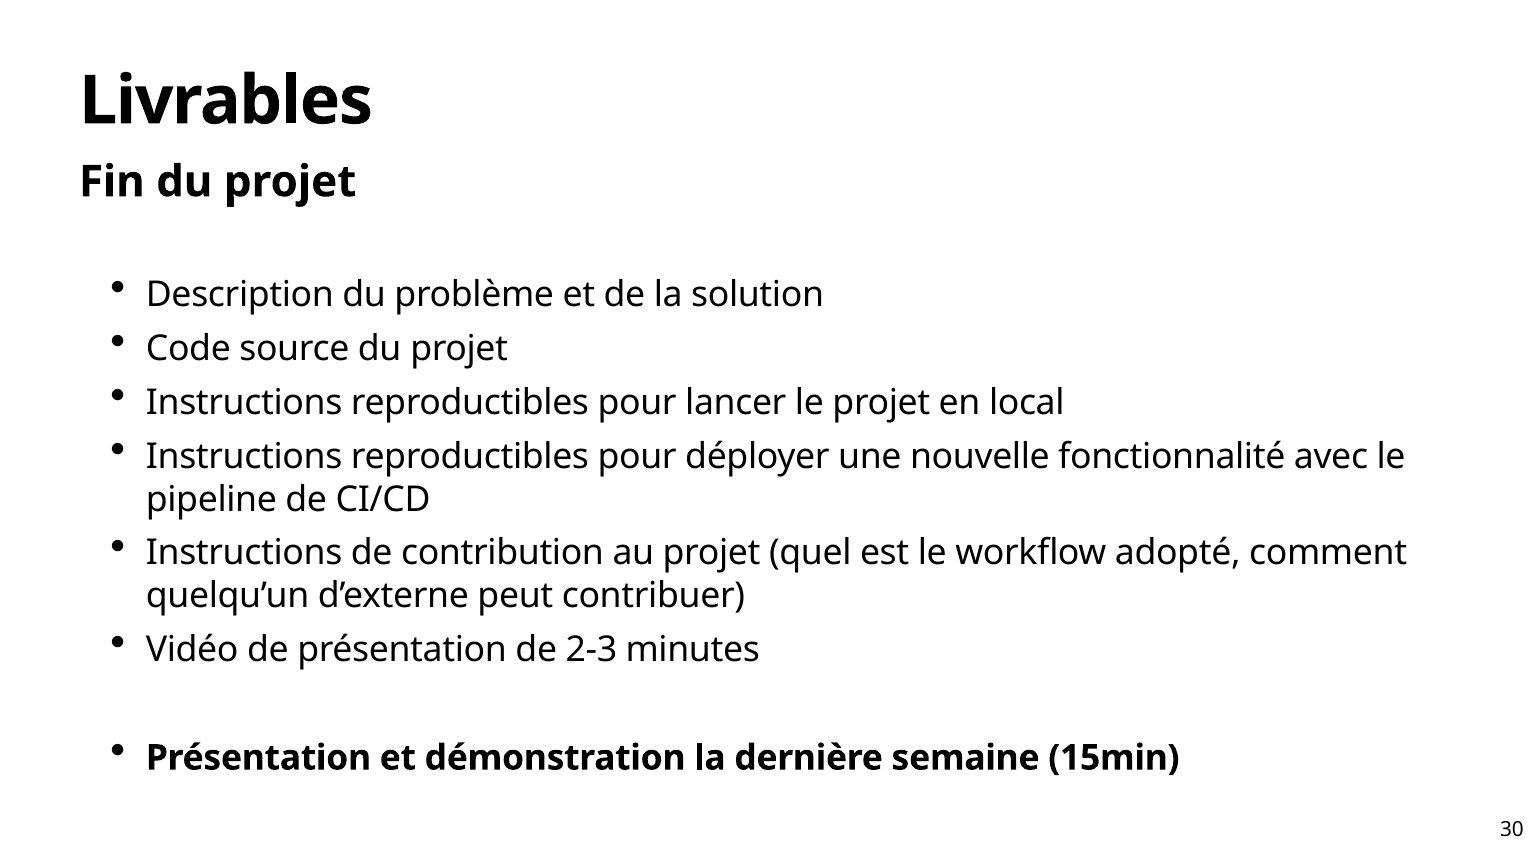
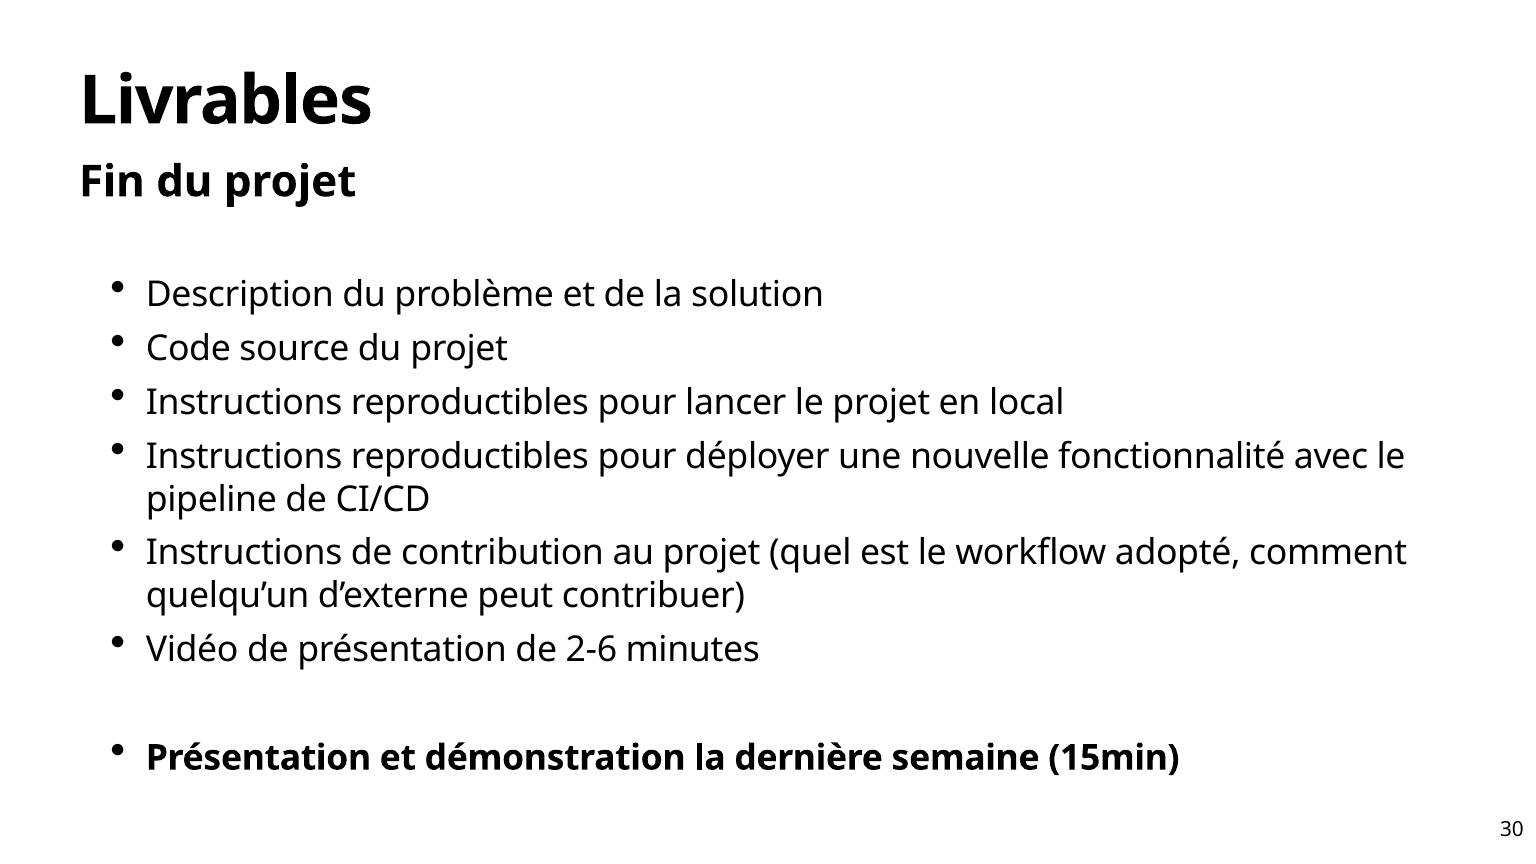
2-3: 2-3 -> 2-6
